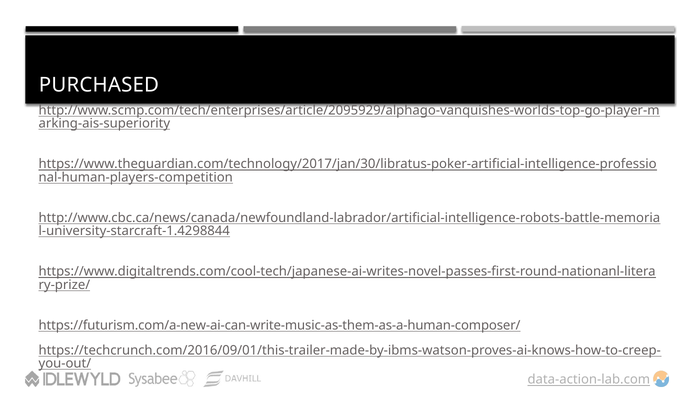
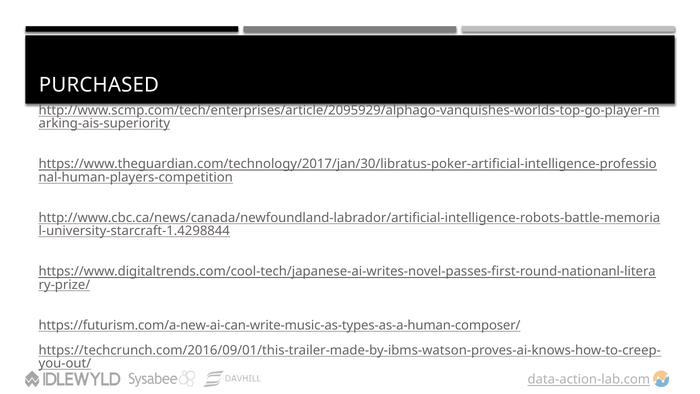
https://futurism.com/a-new-ai-can-write-music-as-them-as-a-human-composer/: https://futurism.com/a-new-ai-can-write-music-as-them-as-a-human-composer/ -> https://futurism.com/a-new-ai-can-write-music-as-types-as-a-human-composer/
